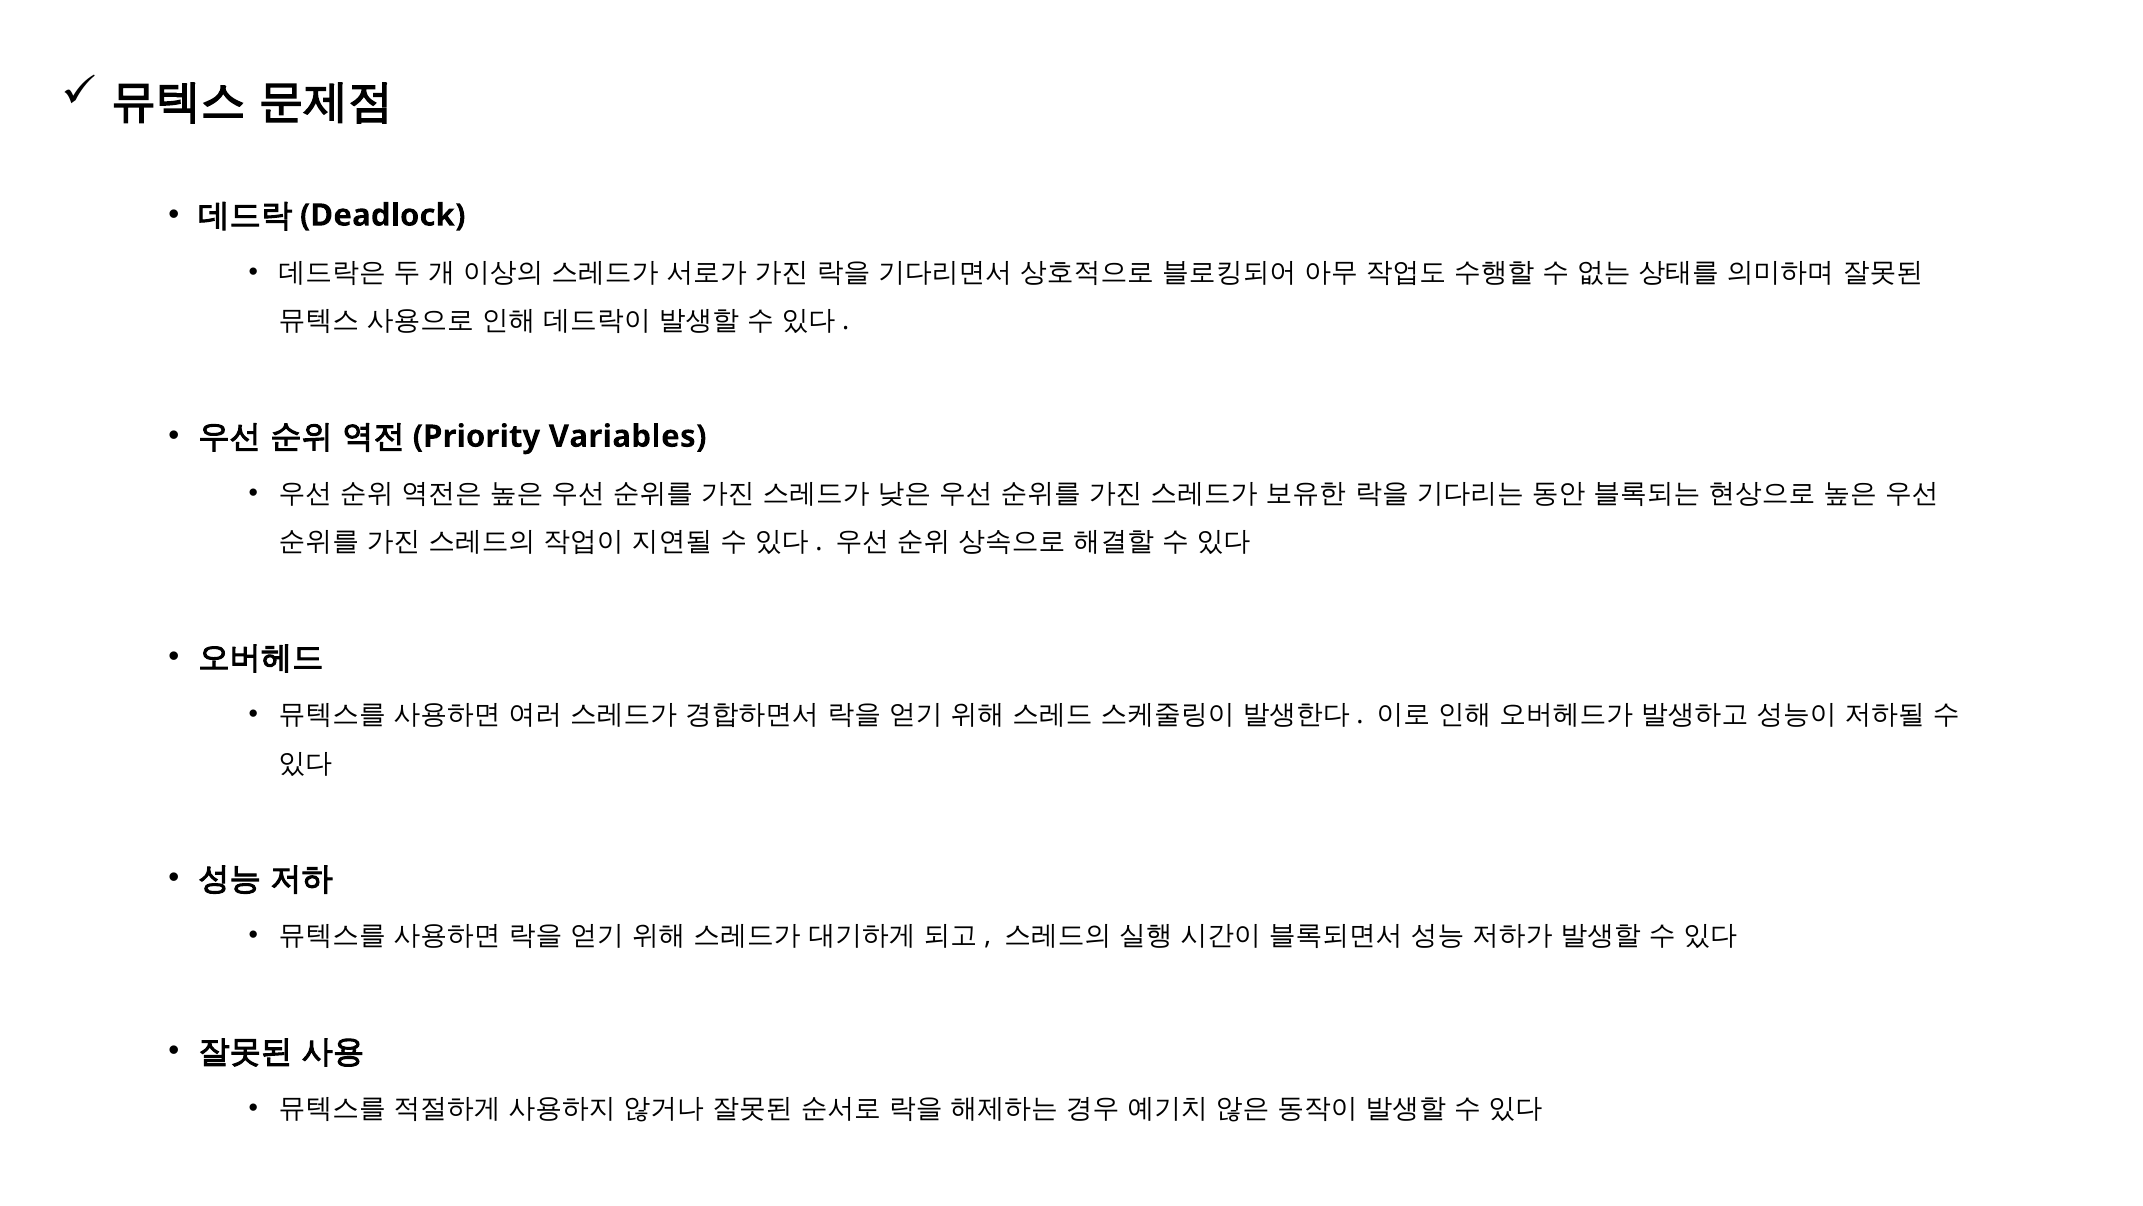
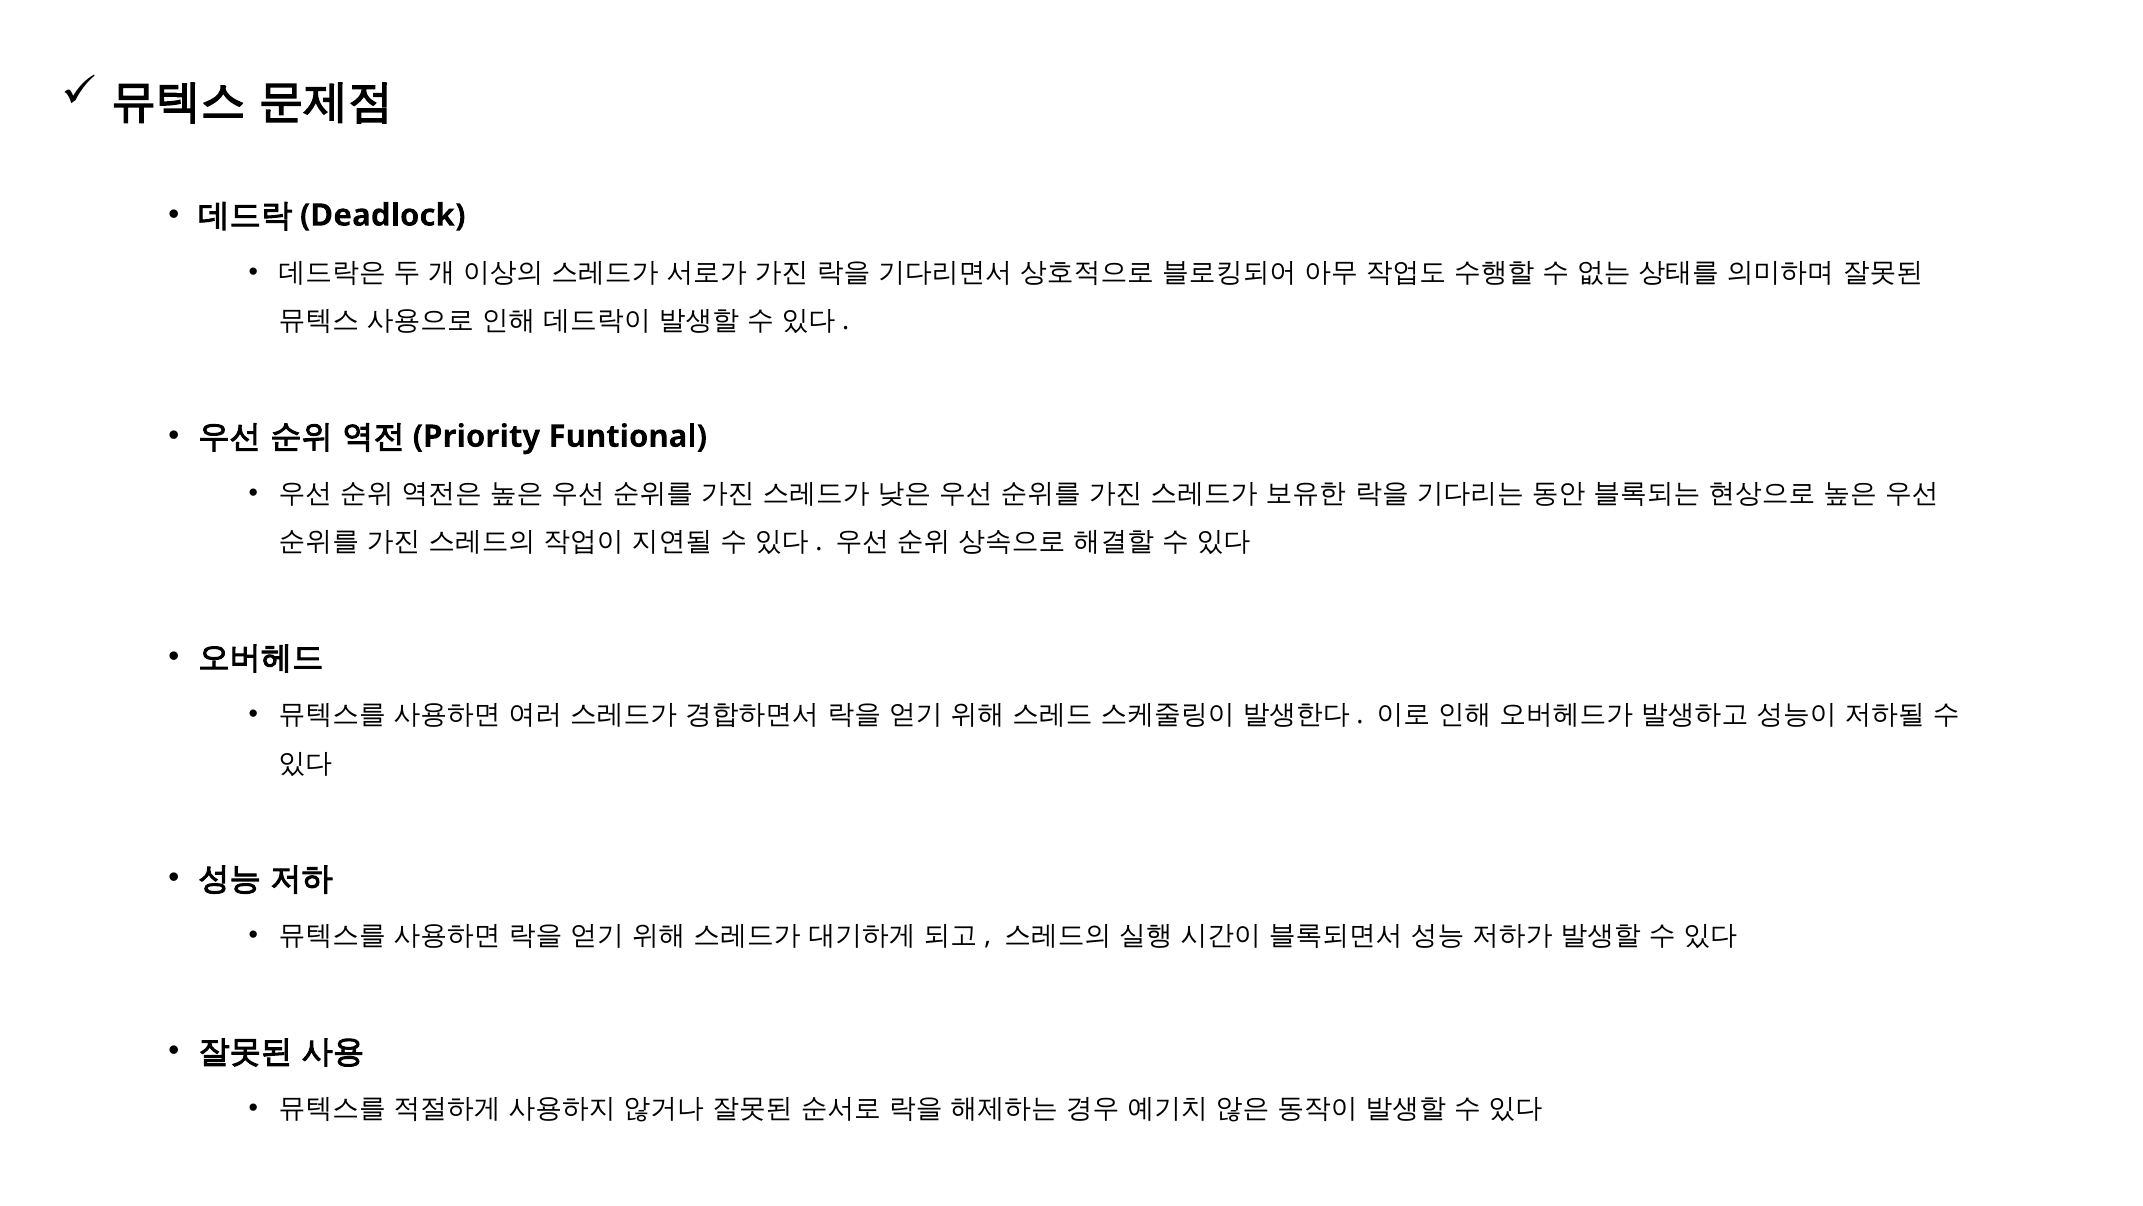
Variables: Variables -> Funtional
